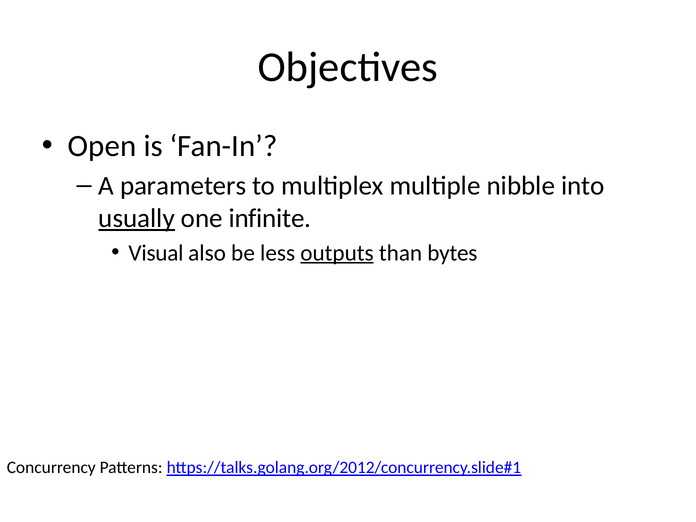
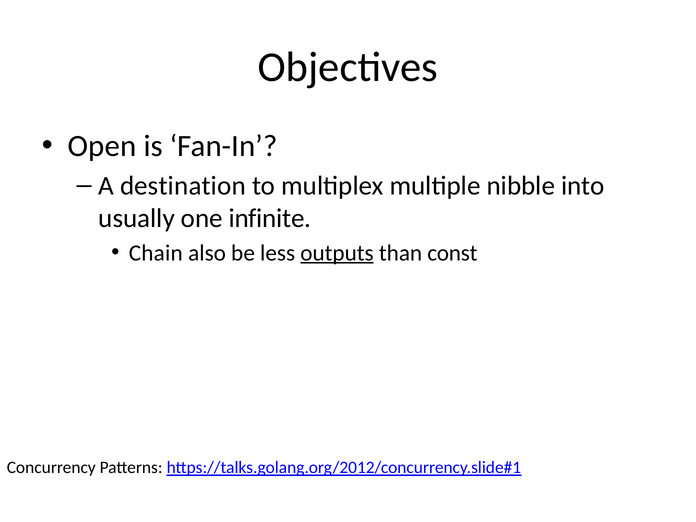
parameters: parameters -> destination
usually underline: present -> none
Visual: Visual -> Chain
bytes: bytes -> const
